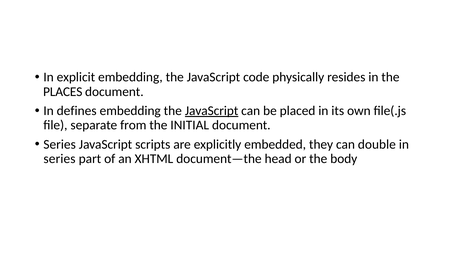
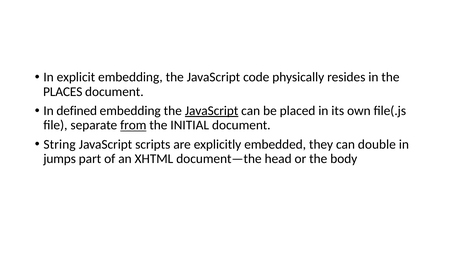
defines: defines -> defined
from underline: none -> present
Series at (60, 144): Series -> String
series at (60, 159): series -> jumps
